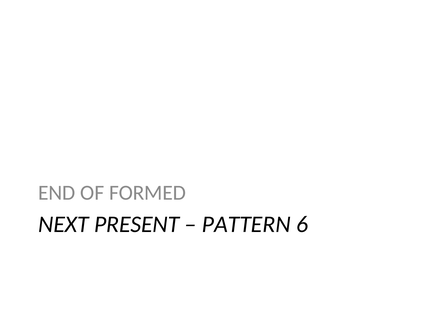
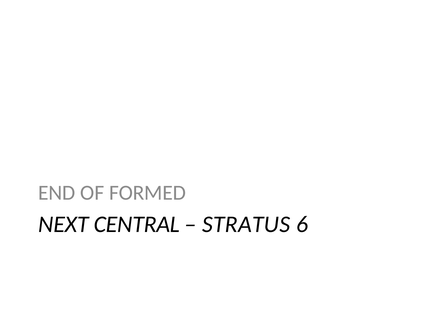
PRESENT: PRESENT -> CENTRAL
PATTERN: PATTERN -> STRATUS
